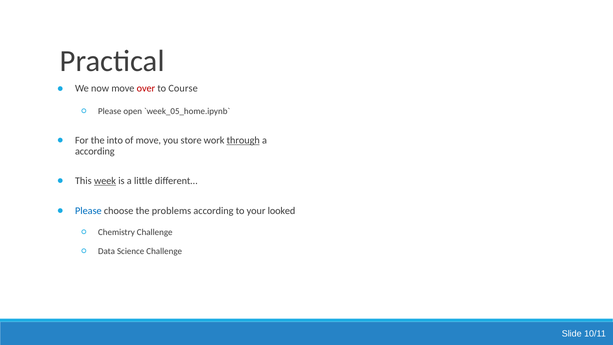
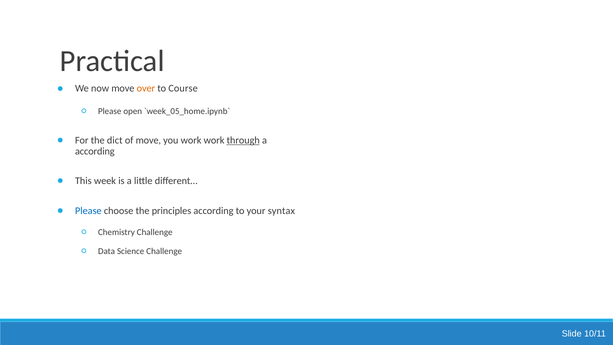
over colour: red -> orange
into: into -> dict
you store: store -> work
week underline: present -> none
problems: problems -> principles
looked: looked -> syntax
